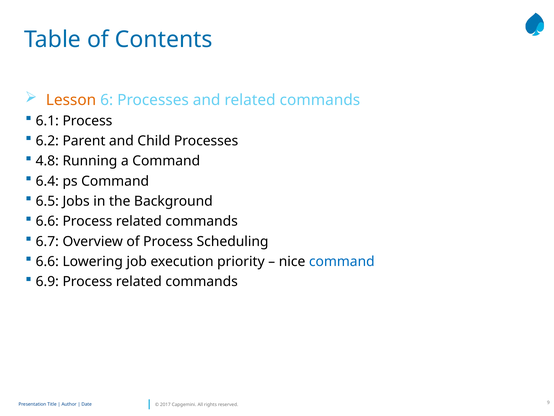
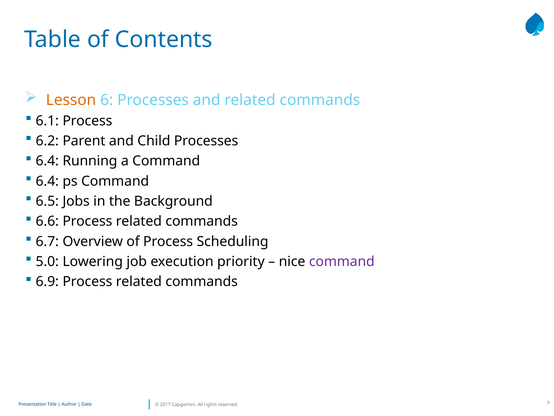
4.8 at (47, 161): 4.8 -> 6.4
6.6 at (47, 261): 6.6 -> 5.0
command at (342, 261) colour: blue -> purple
